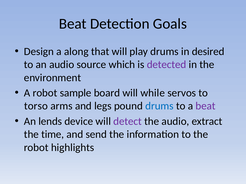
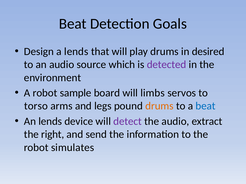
a along: along -> lends
while: while -> limbs
drums at (159, 106) colour: blue -> orange
beat at (206, 106) colour: purple -> blue
time: time -> right
highlights: highlights -> simulates
